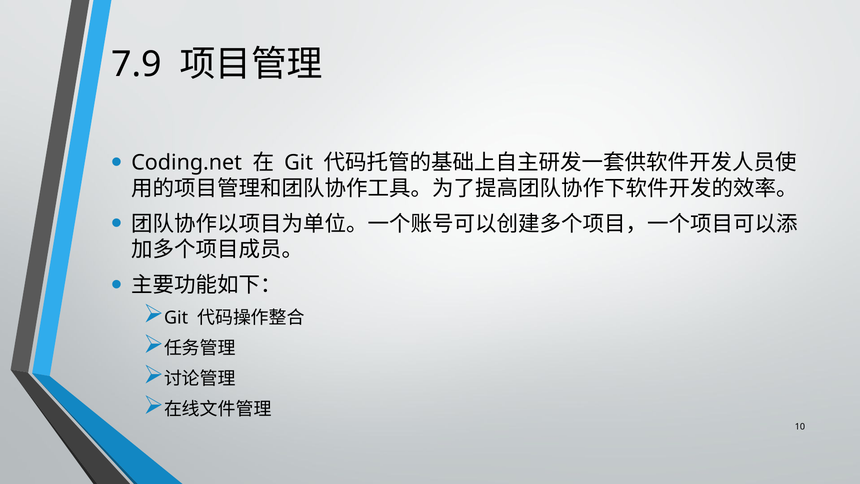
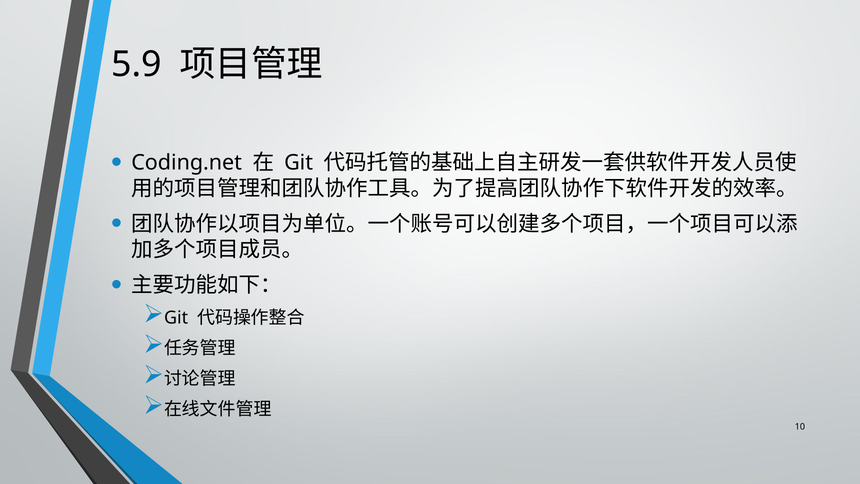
7.9: 7.9 -> 5.9
